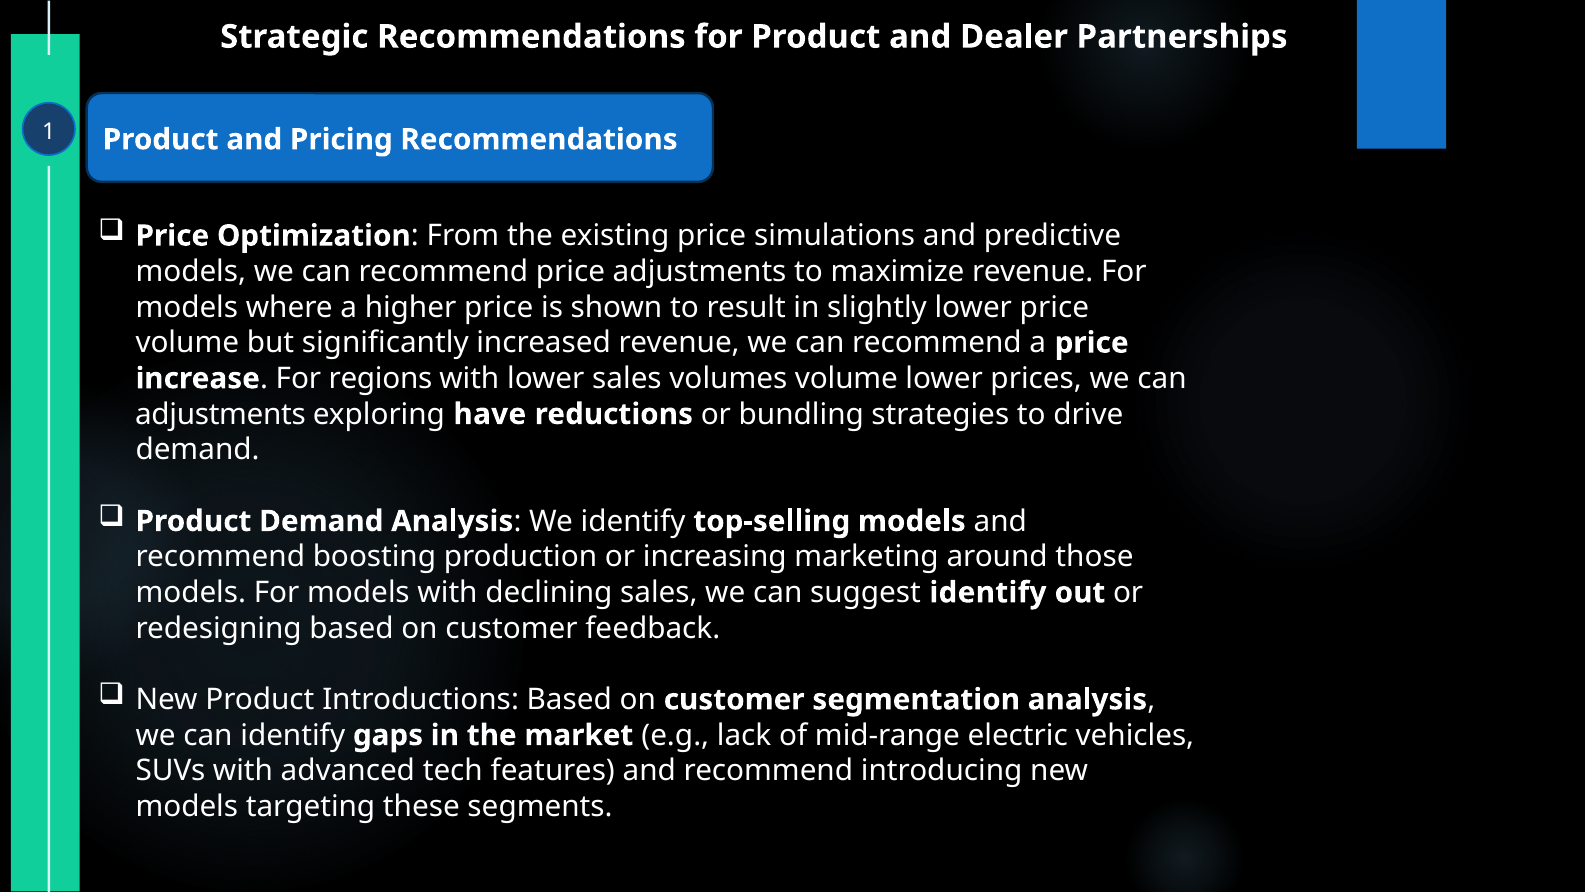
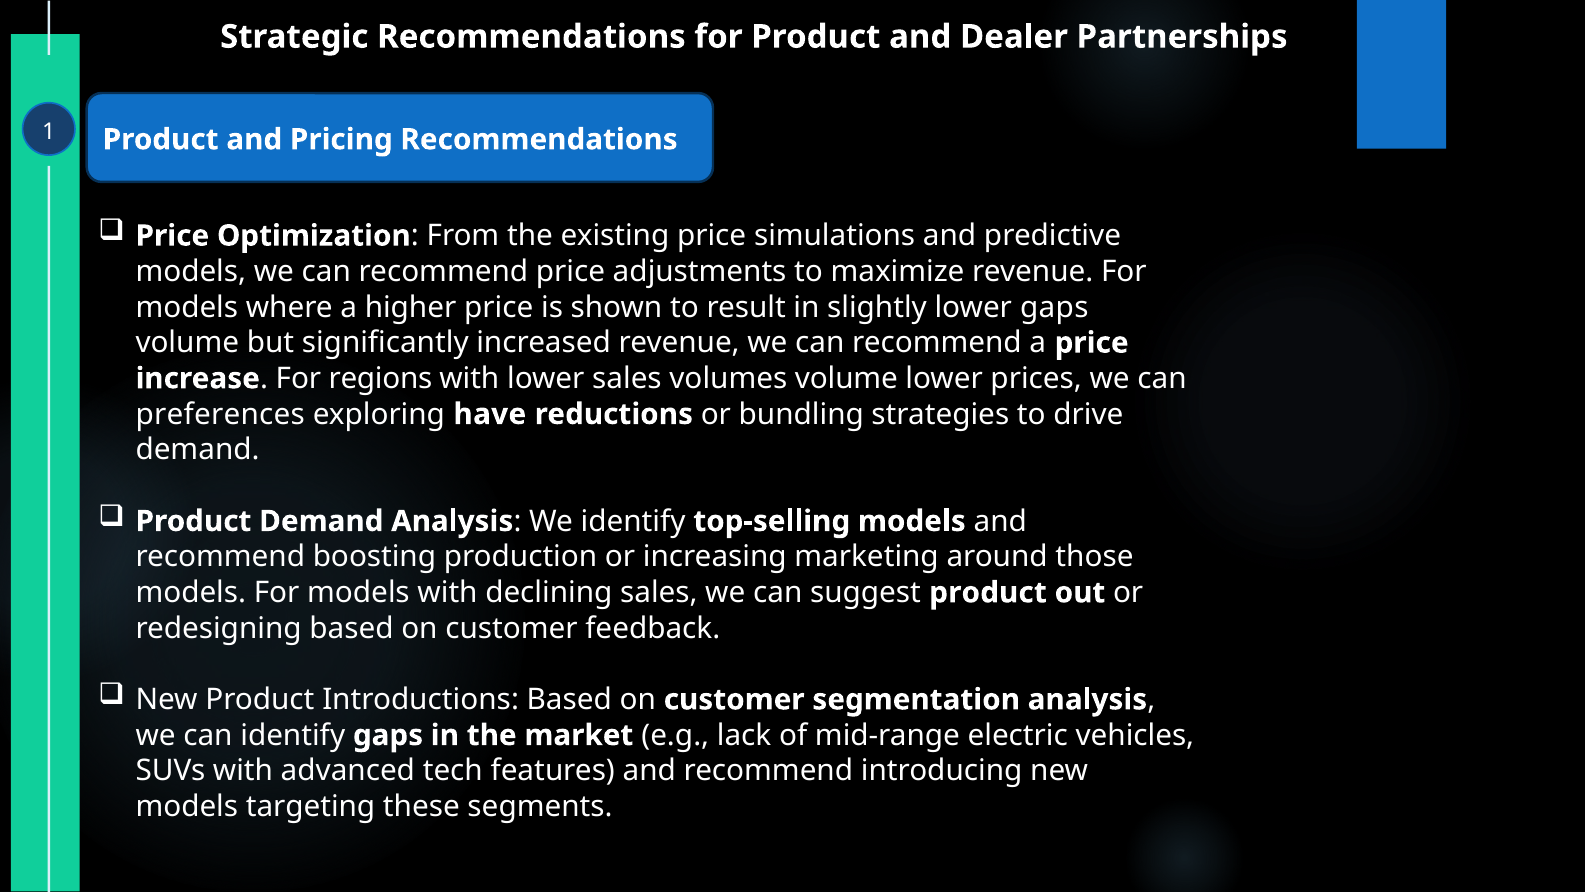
lower price: price -> gaps
adjustments at (220, 414): adjustments -> preferences
suggest identify: identify -> product
